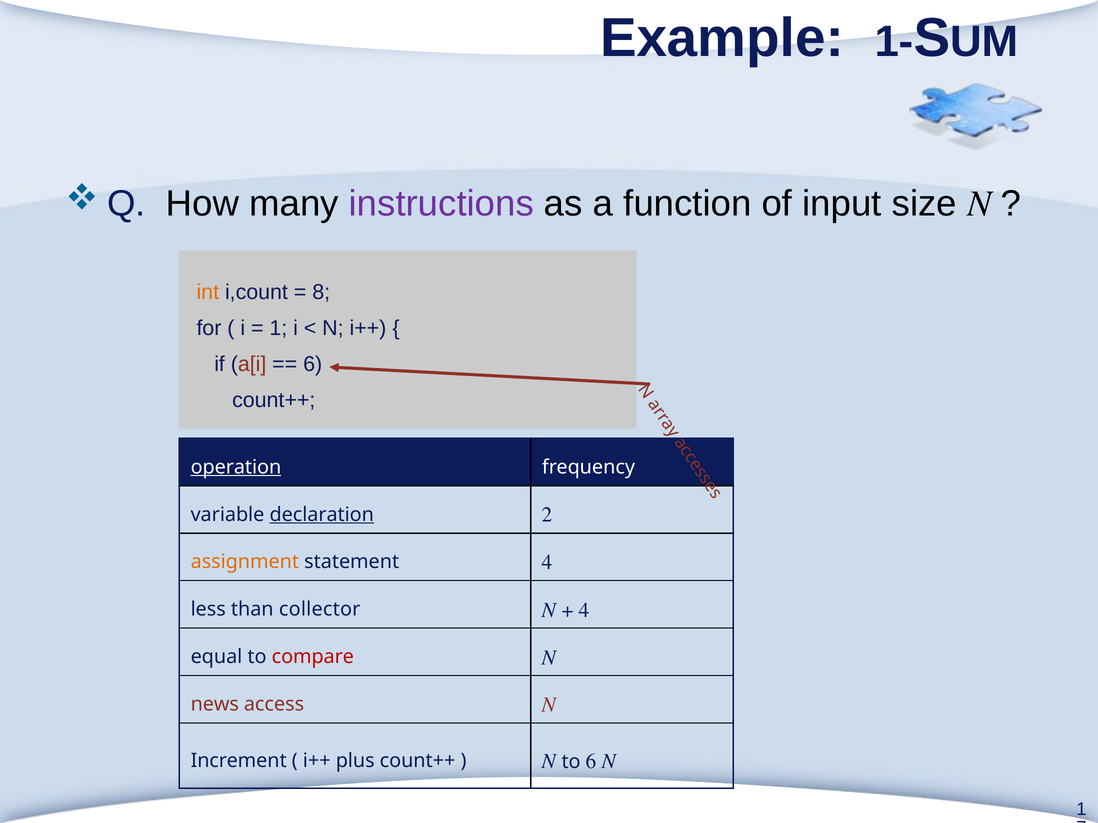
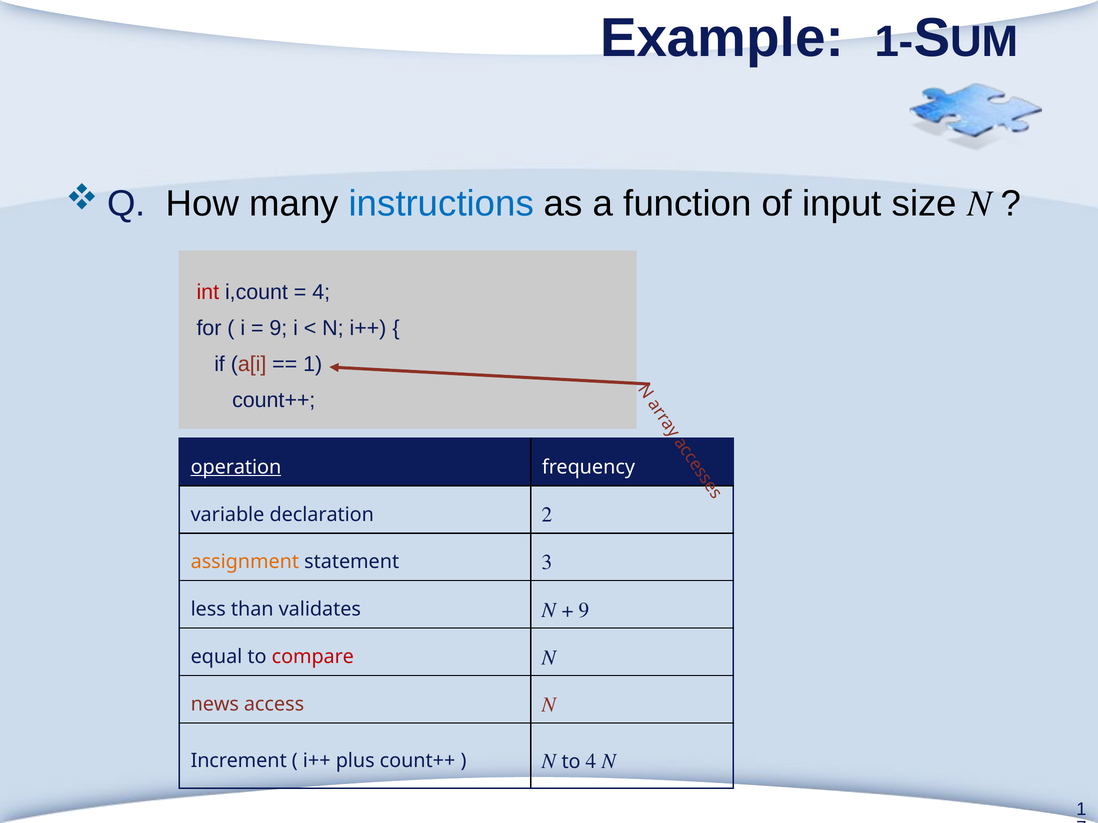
instructions colour: purple -> blue
int colour: orange -> red
8 at (321, 293): 8 -> 4
1 at (278, 329): 1 -> 9
6 at (313, 365): 6 -> 1
declaration underline: present -> none
statement 4: 4 -> 3
collector: collector -> validates
4 at (584, 610): 4 -> 9
to 6: 6 -> 4
